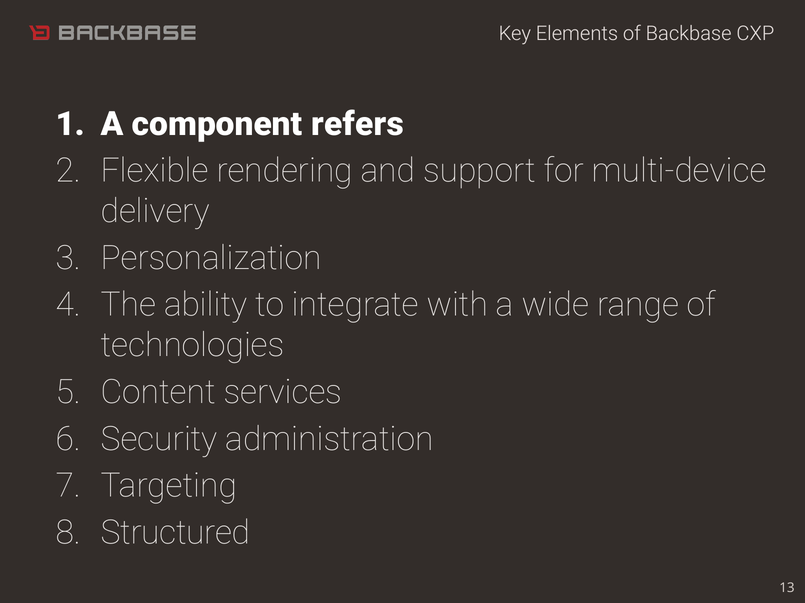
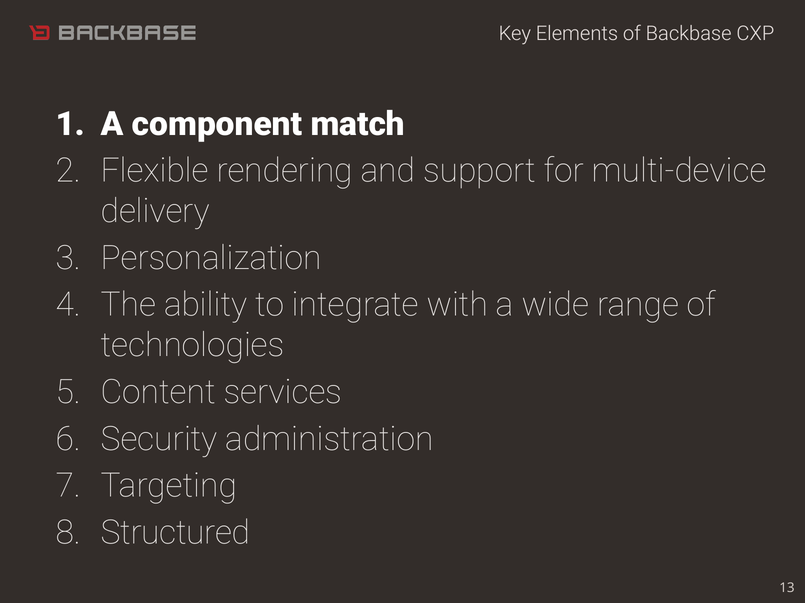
refers: refers -> match
